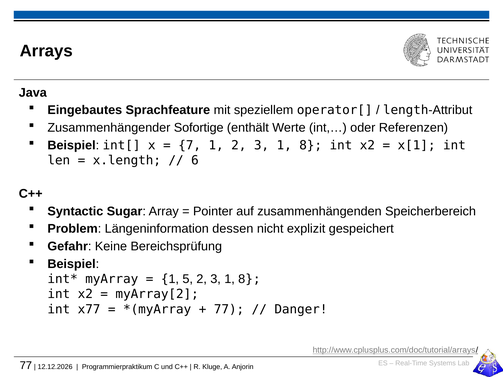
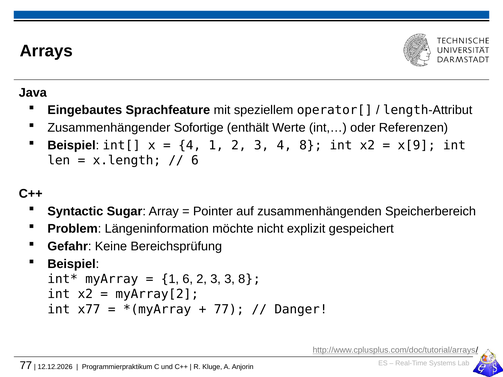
7 at (190, 145): 7 -> 4
1 2 3 1: 1 -> 4
x[1: x[1 -> x[9
dessen: dessen -> möchte
1 5: 5 -> 6
1 at (230, 279): 1 -> 3
